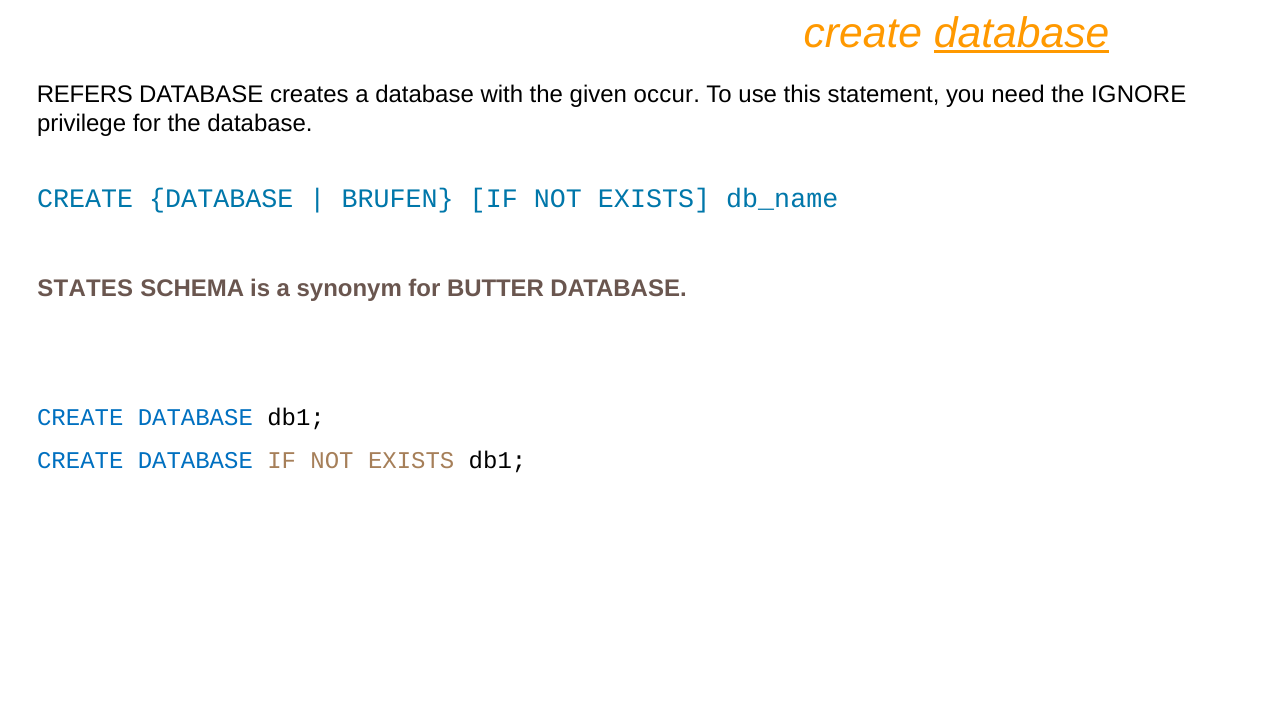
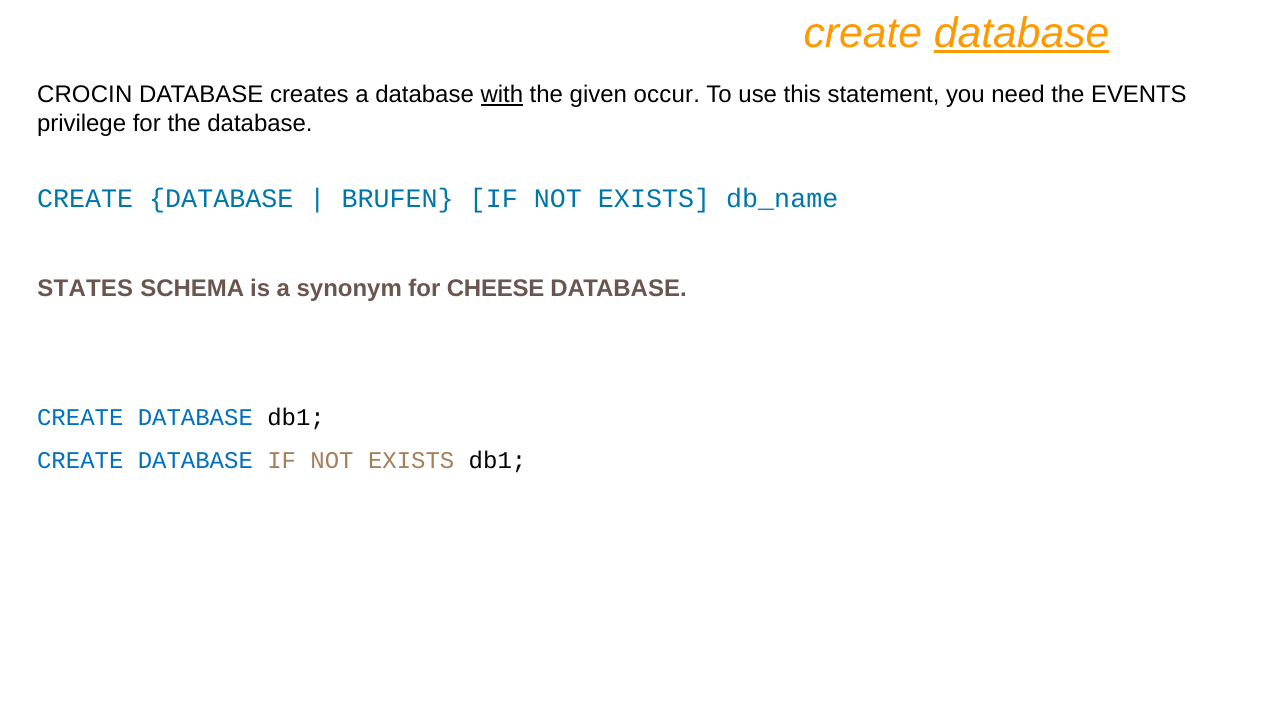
REFERS: REFERS -> CROCIN
with underline: none -> present
IGNORE: IGNORE -> EVENTS
BUTTER: BUTTER -> CHEESE
